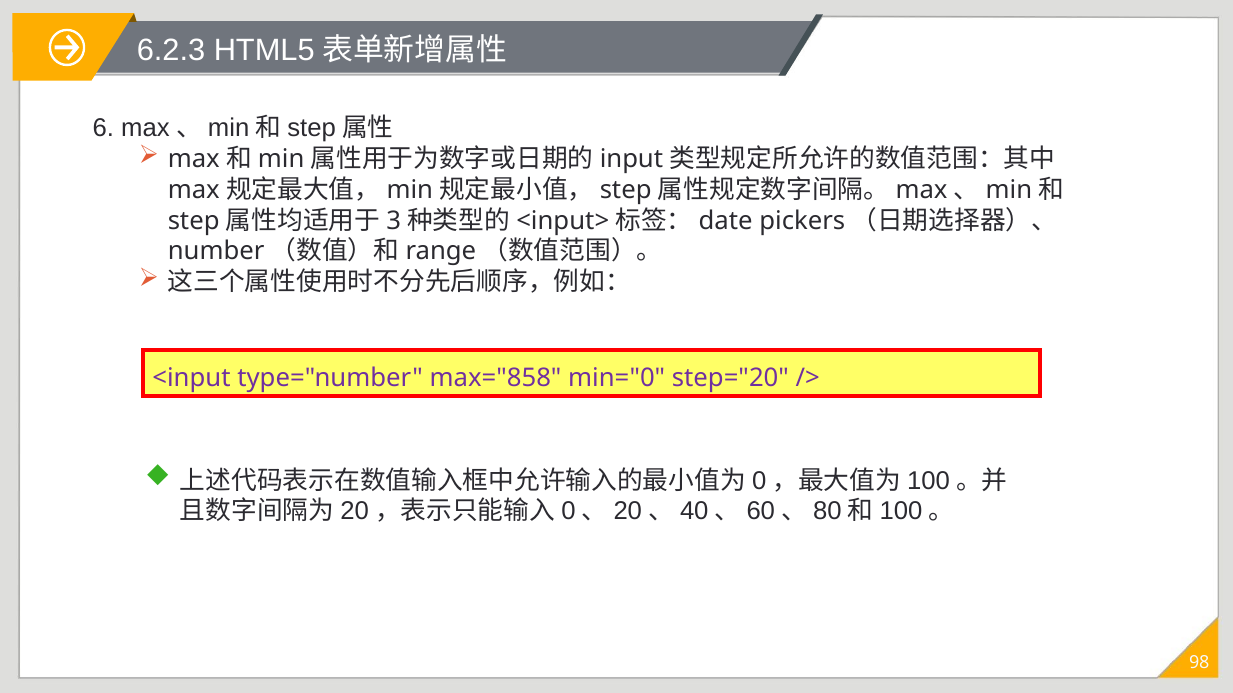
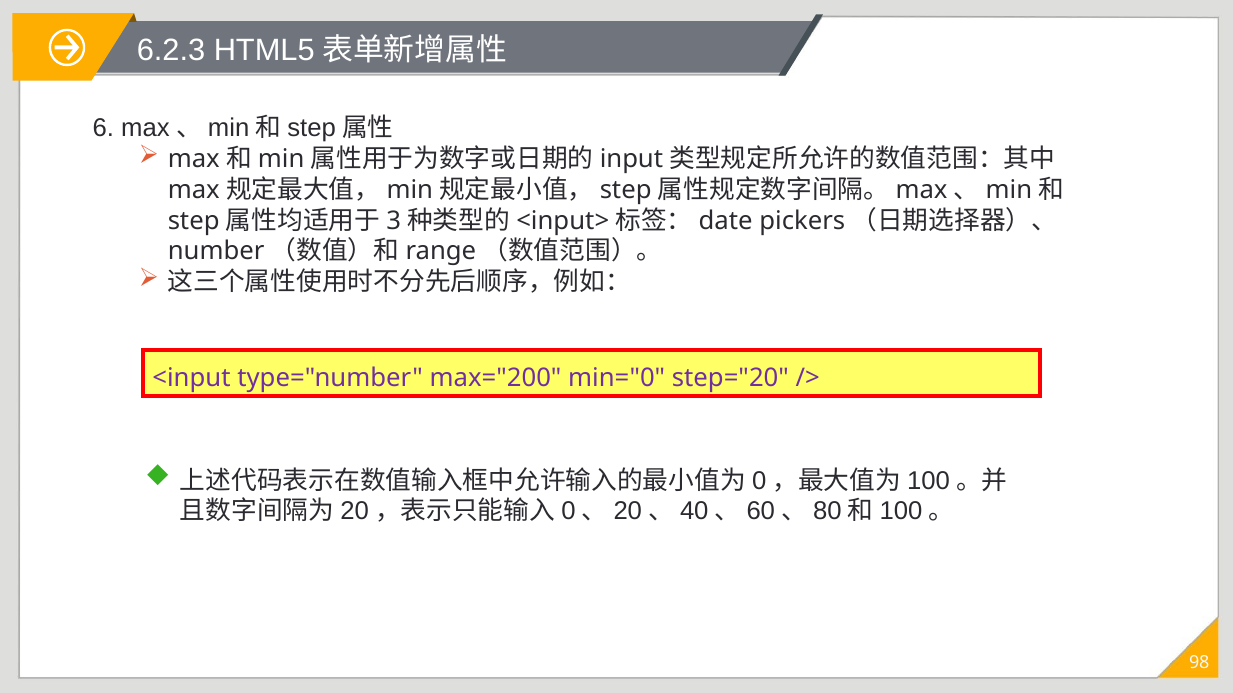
max="858: max="858 -> max="200
